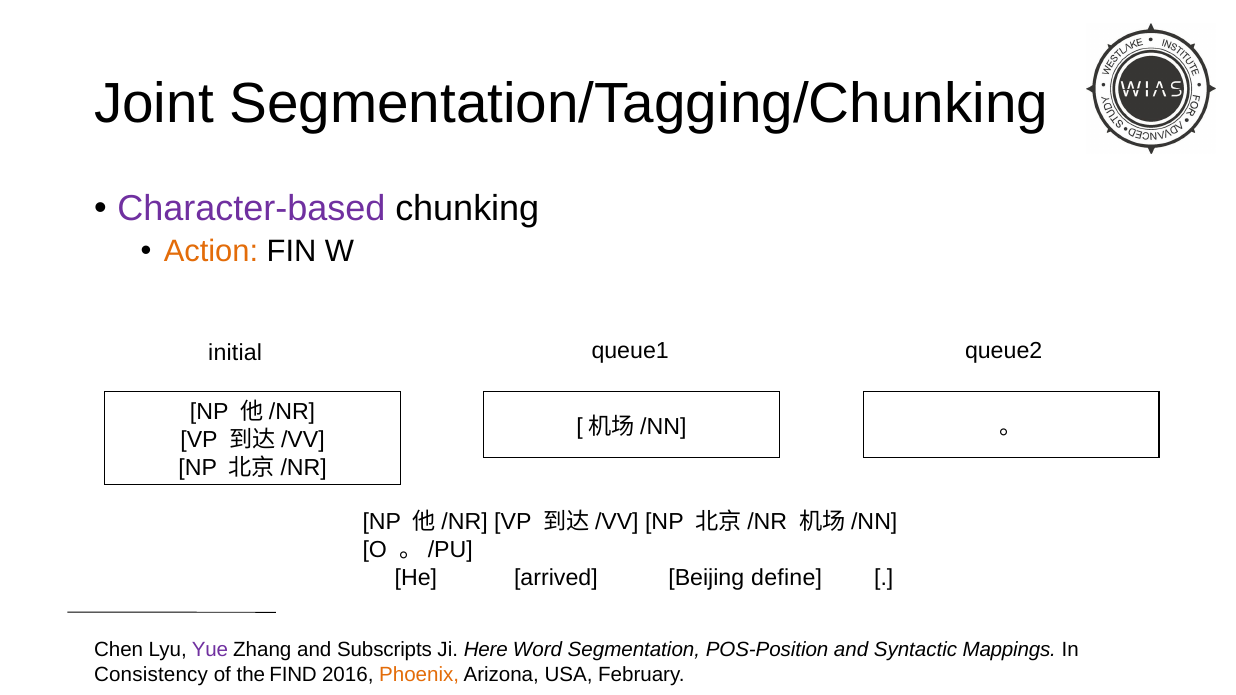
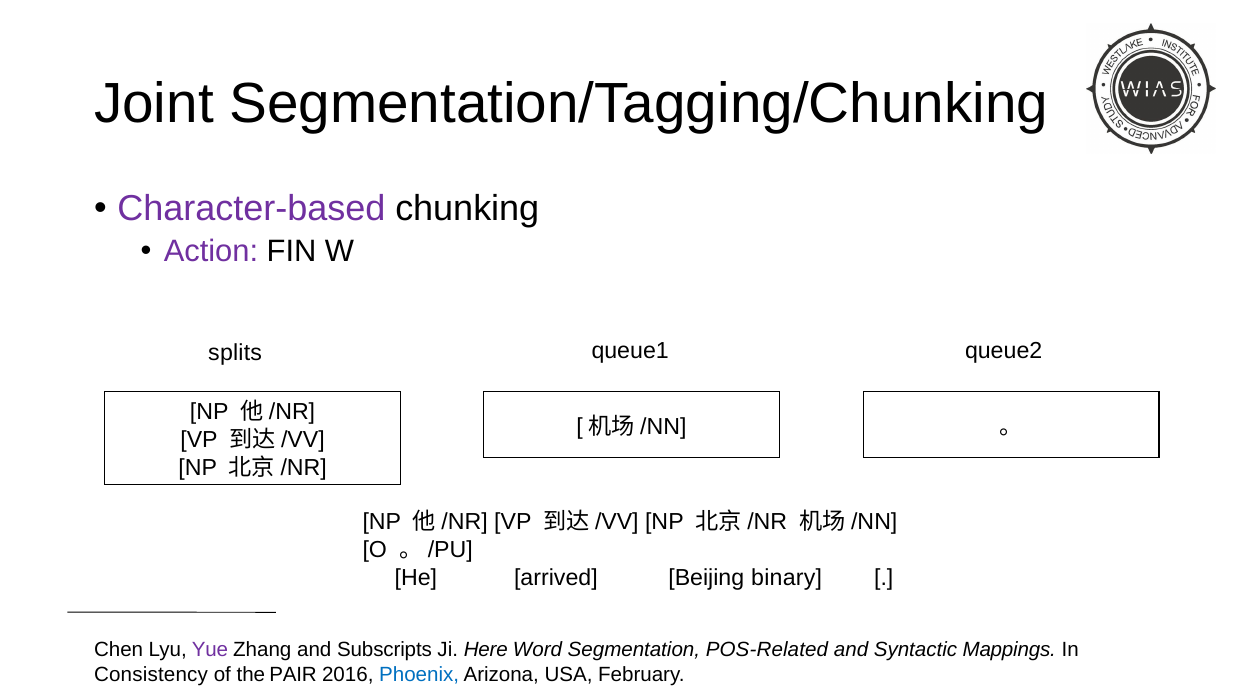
Action colour: orange -> purple
initial: initial -> splits
define: define -> binary
POS-Position: POS-Position -> POS-Related
FIND: FIND -> PAIR
Phoenix colour: orange -> blue
